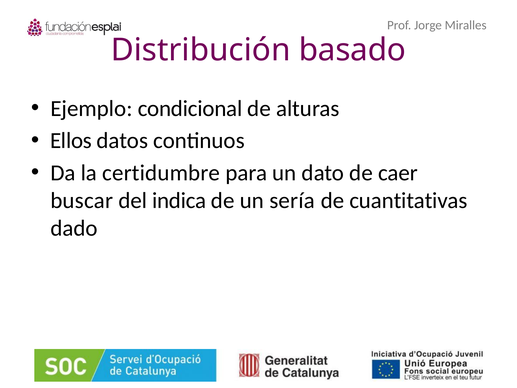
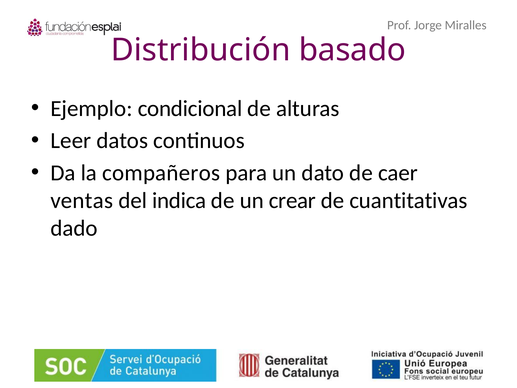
Ellos: Ellos -> Leer
certidumbre: certidumbre -> compañeros
buscar: buscar -> ventas
sería: sería -> crear
